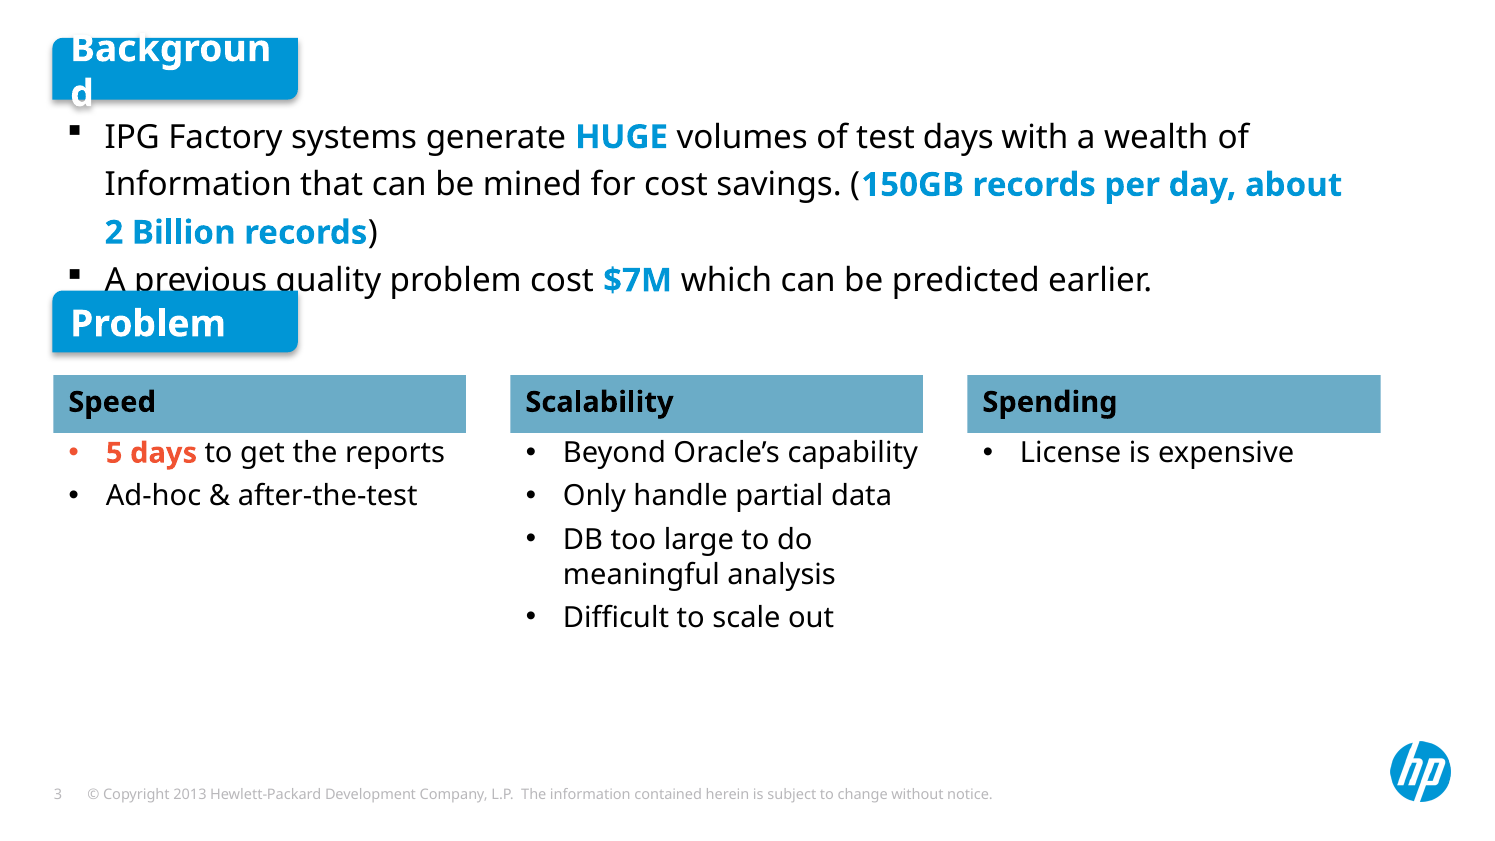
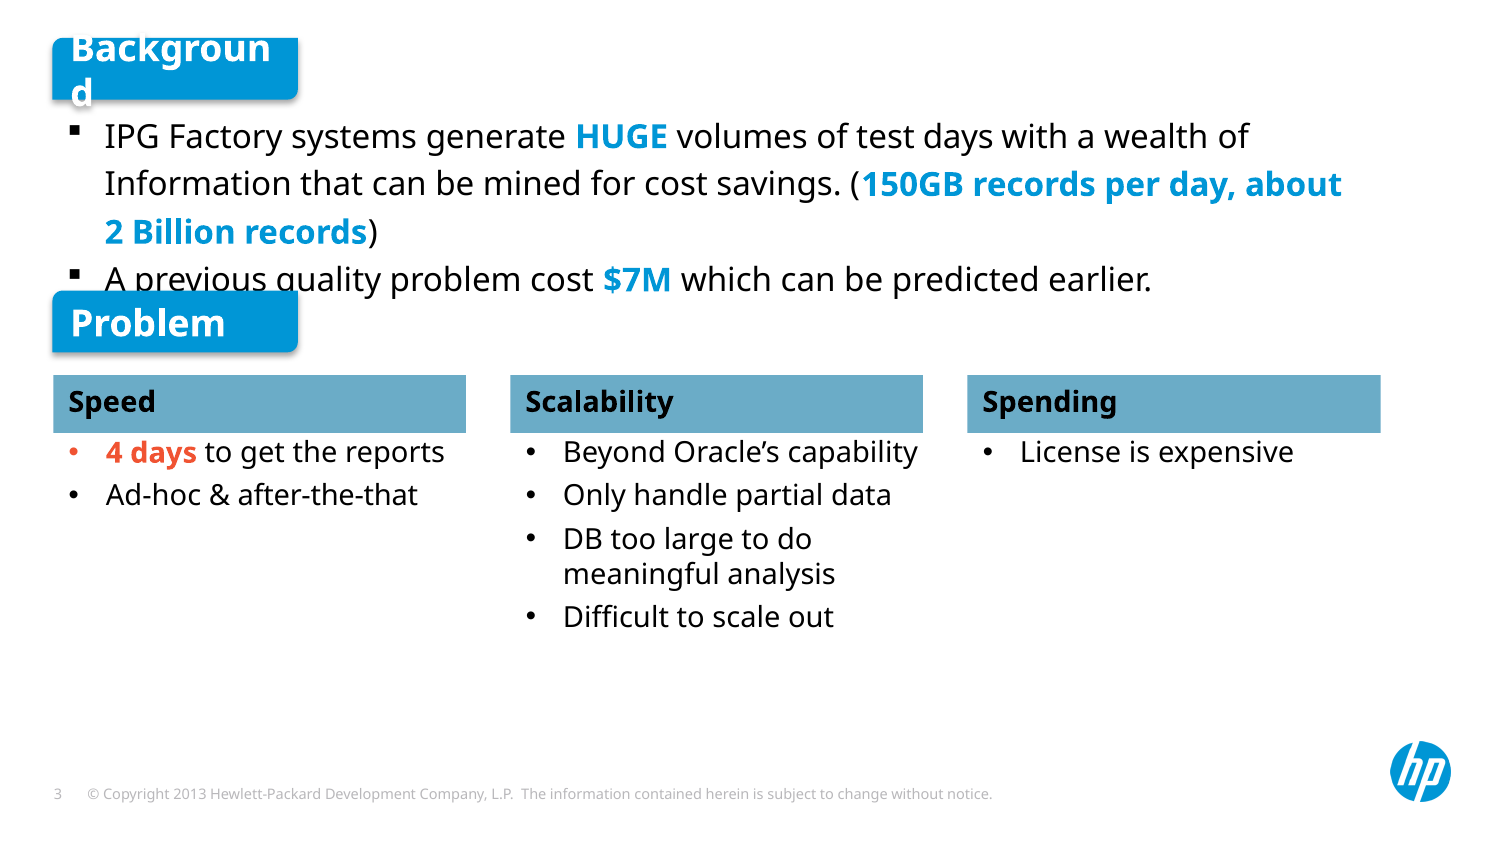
5: 5 -> 4
after-the-test: after-the-test -> after-the-that
